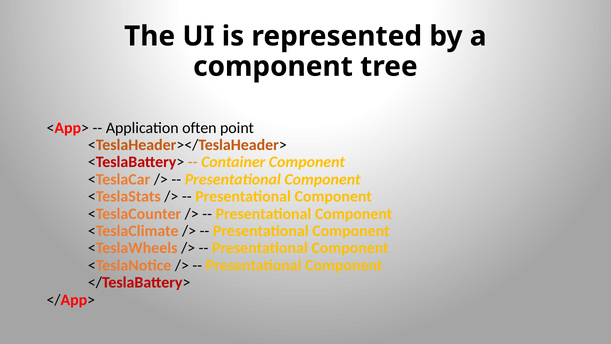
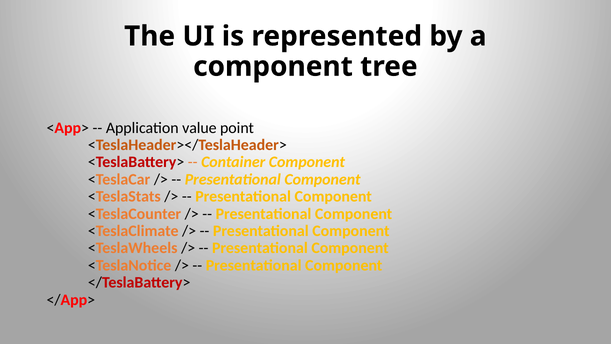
often: often -> value
